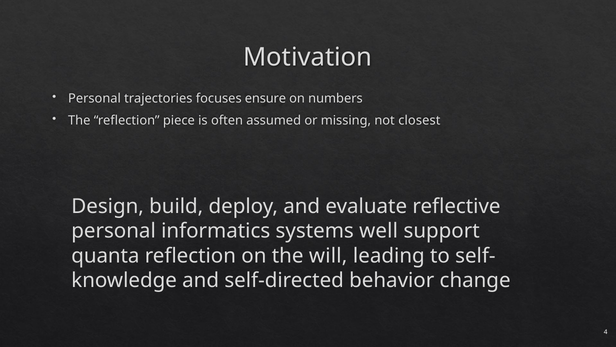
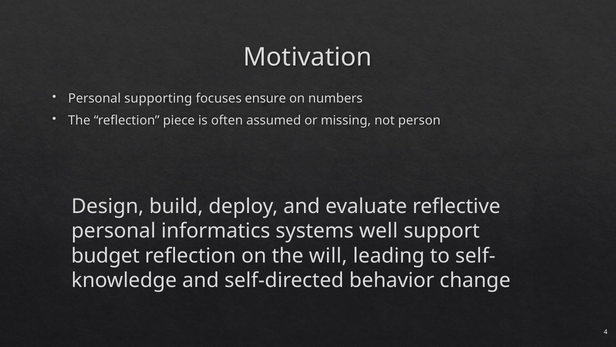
trajectories: trajectories -> supporting
closest: closest -> person
quanta: quanta -> budget
